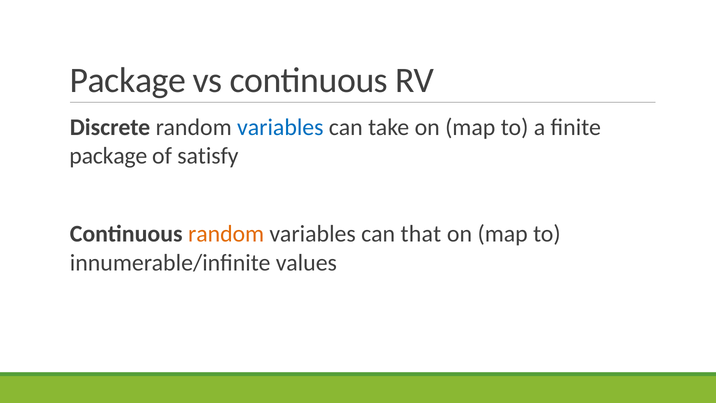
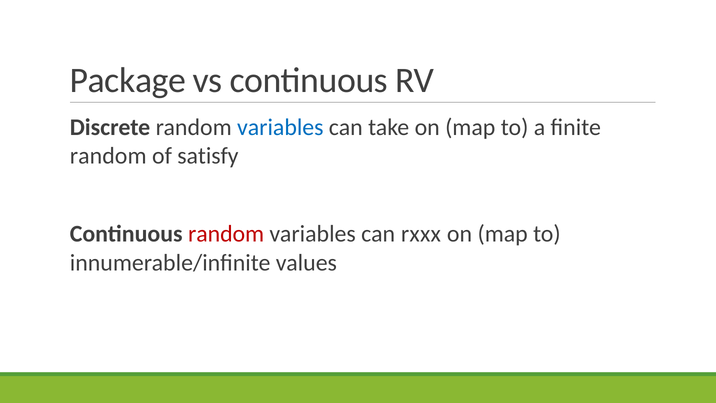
package at (108, 156): package -> random
random at (226, 234) colour: orange -> red
that: that -> rxxx
